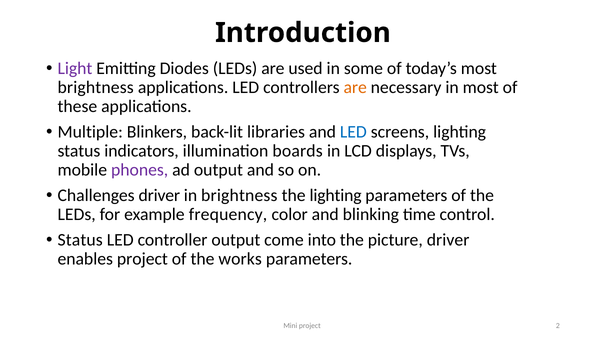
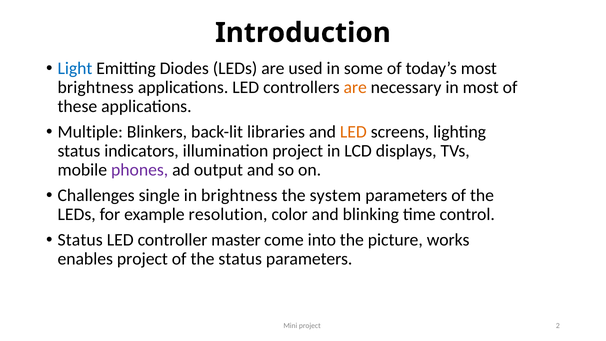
Light colour: purple -> blue
LED at (353, 132) colour: blue -> orange
illumination boards: boards -> project
Challenges driver: driver -> single
the lighting: lighting -> system
frequency: frequency -> resolution
controller output: output -> master
picture driver: driver -> works
the works: works -> status
